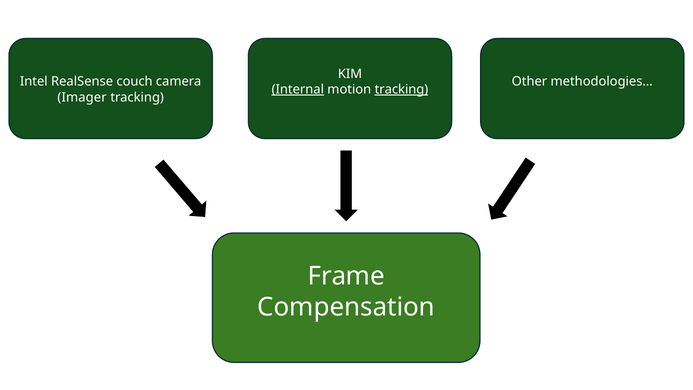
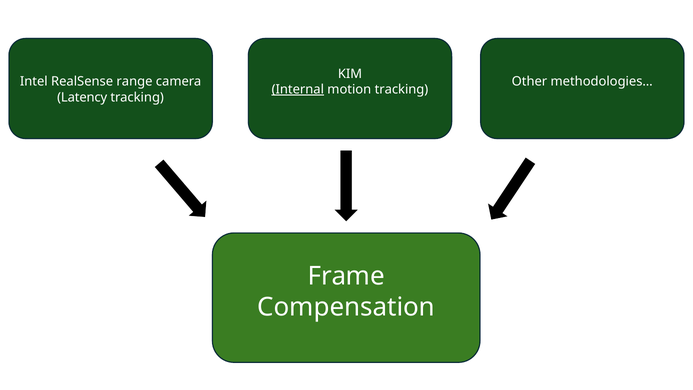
couch: couch -> range
tracking at (401, 89) underline: present -> none
Imager: Imager -> Latency
